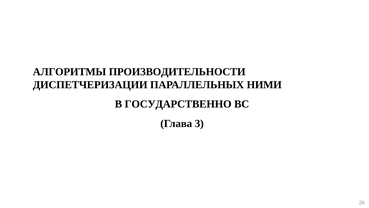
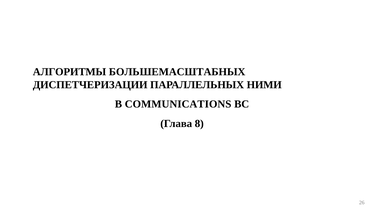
ПРОИЗВОДИТЕЛЬНОСТИ: ПРОИЗВОДИТЕЛЬНОСТИ -> БОЛЬШЕМАСШТАБНЫХ
ГОСУДАРСТВЕННО: ГОСУДАРСТВЕННО -> COMMUNICATIONS
3: 3 -> 8
